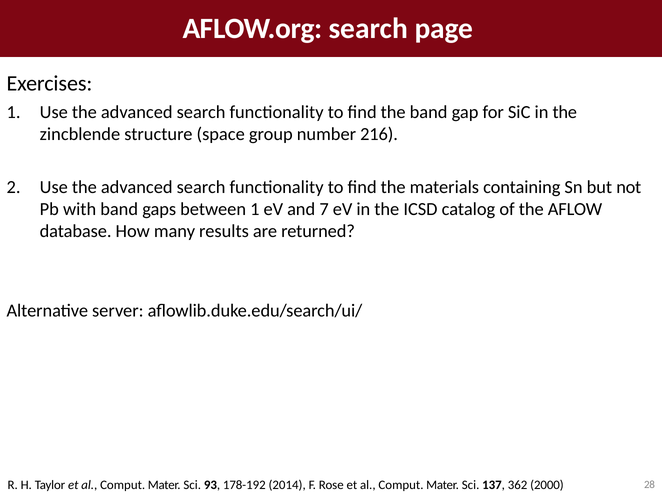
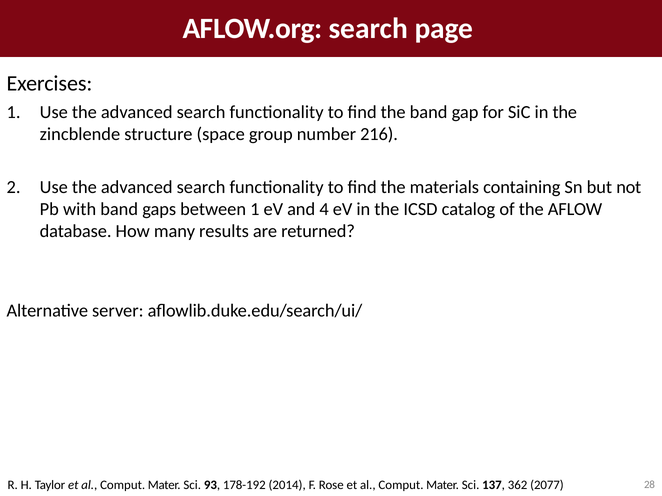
7: 7 -> 4
2000: 2000 -> 2077
